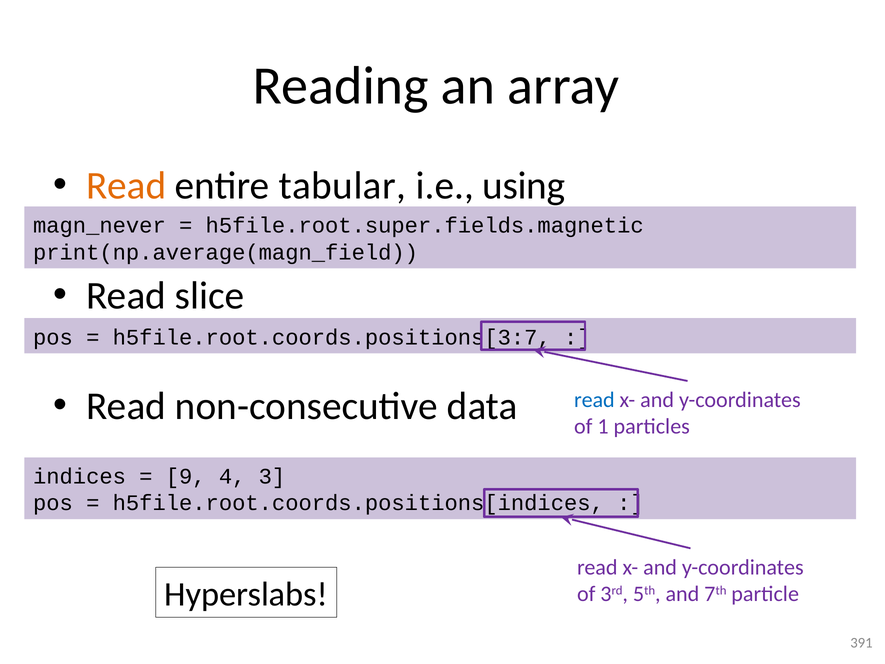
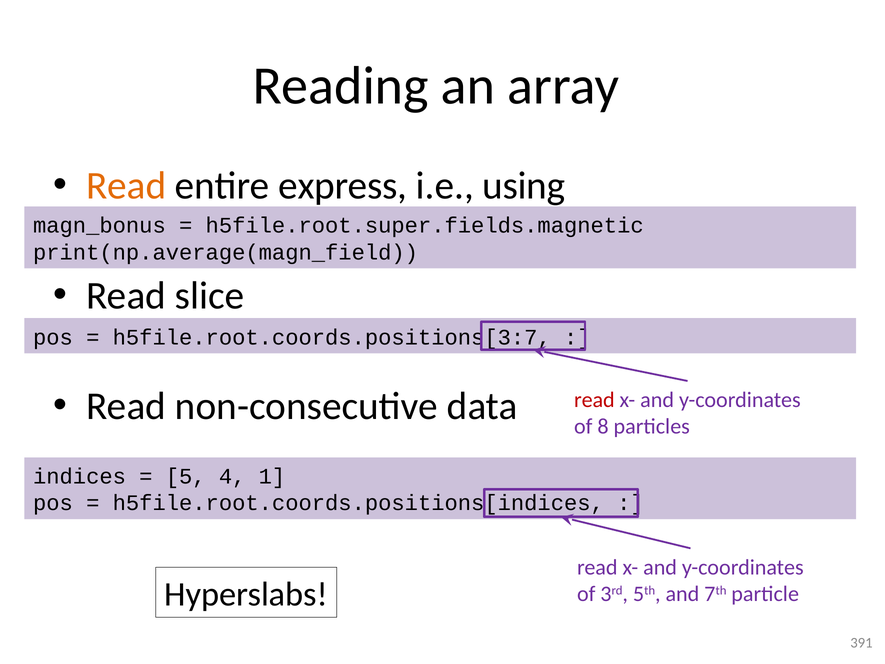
tabular: tabular -> express
magn_never: magn_never -> magn_bonus
read at (594, 400) colour: blue -> red
1: 1 -> 8
9: 9 -> 5
3: 3 -> 1
